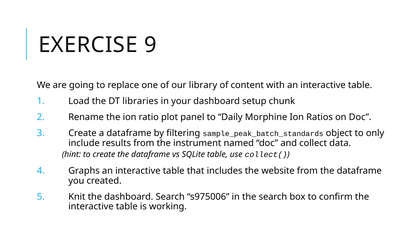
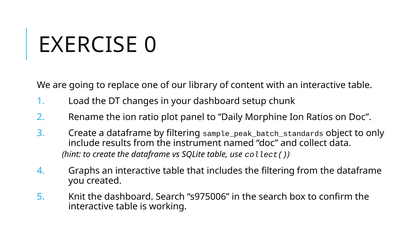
9: 9 -> 0
libraries: libraries -> changes
the website: website -> filtering
